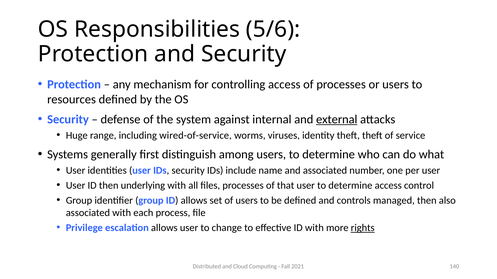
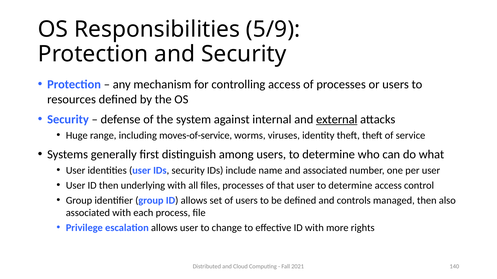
5/6: 5/6 -> 5/9
wired-of-service: wired-of-service -> moves-of-service
rights underline: present -> none
